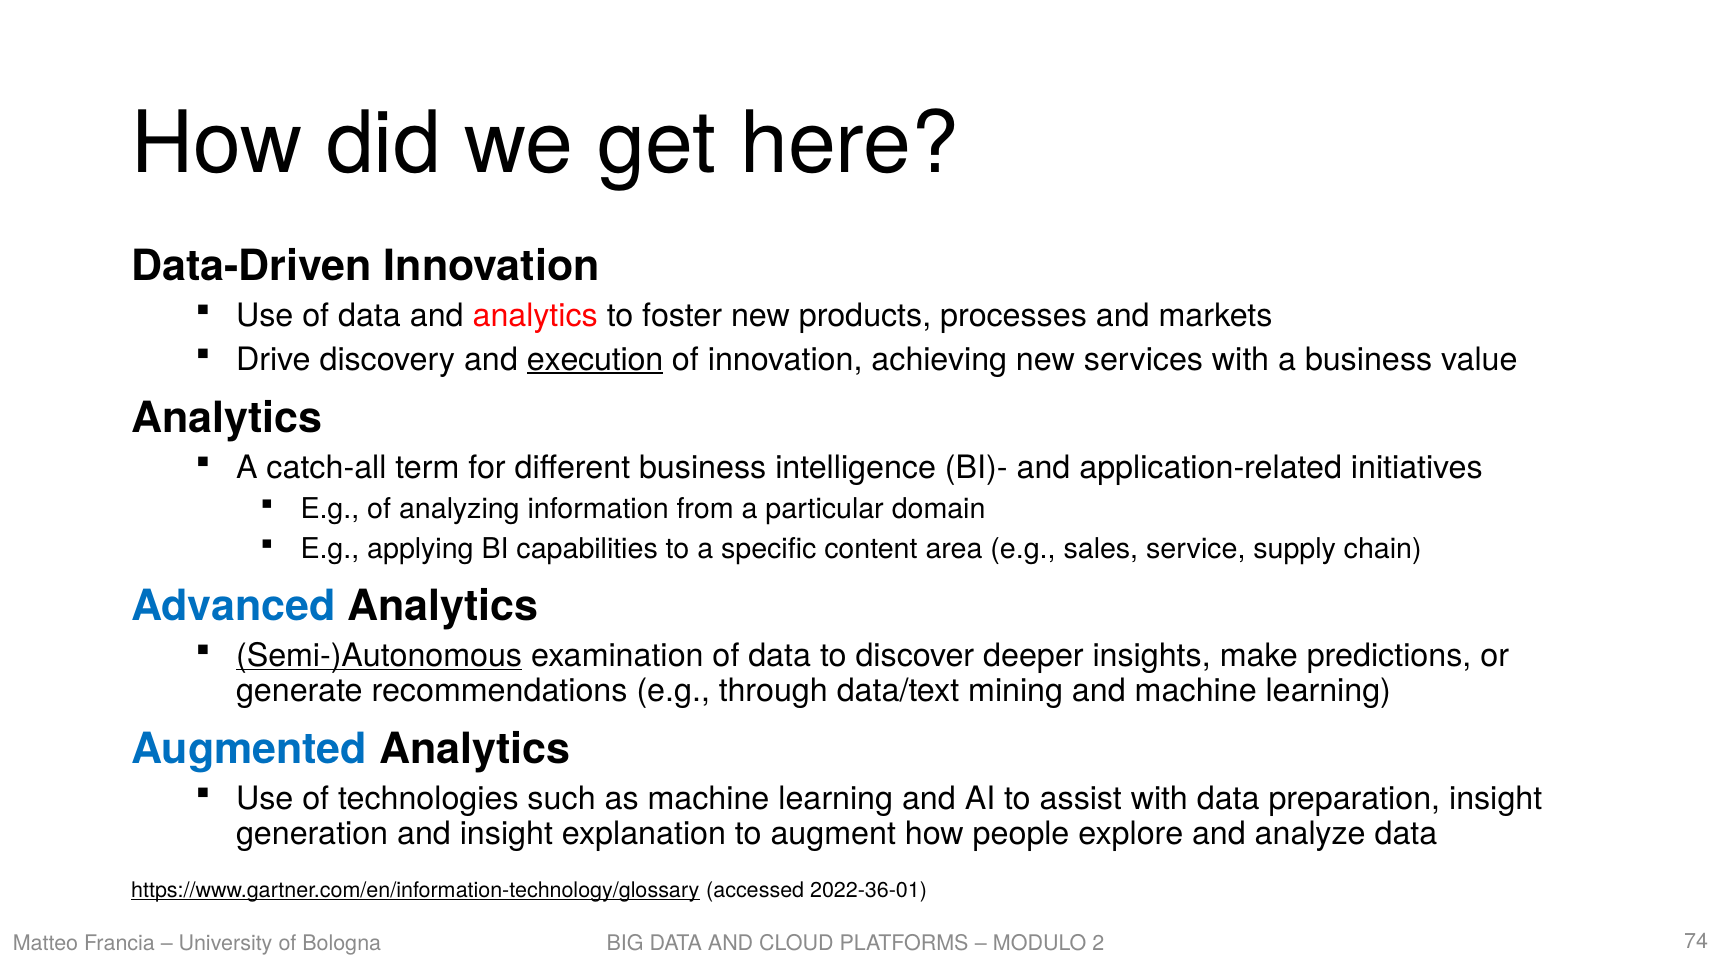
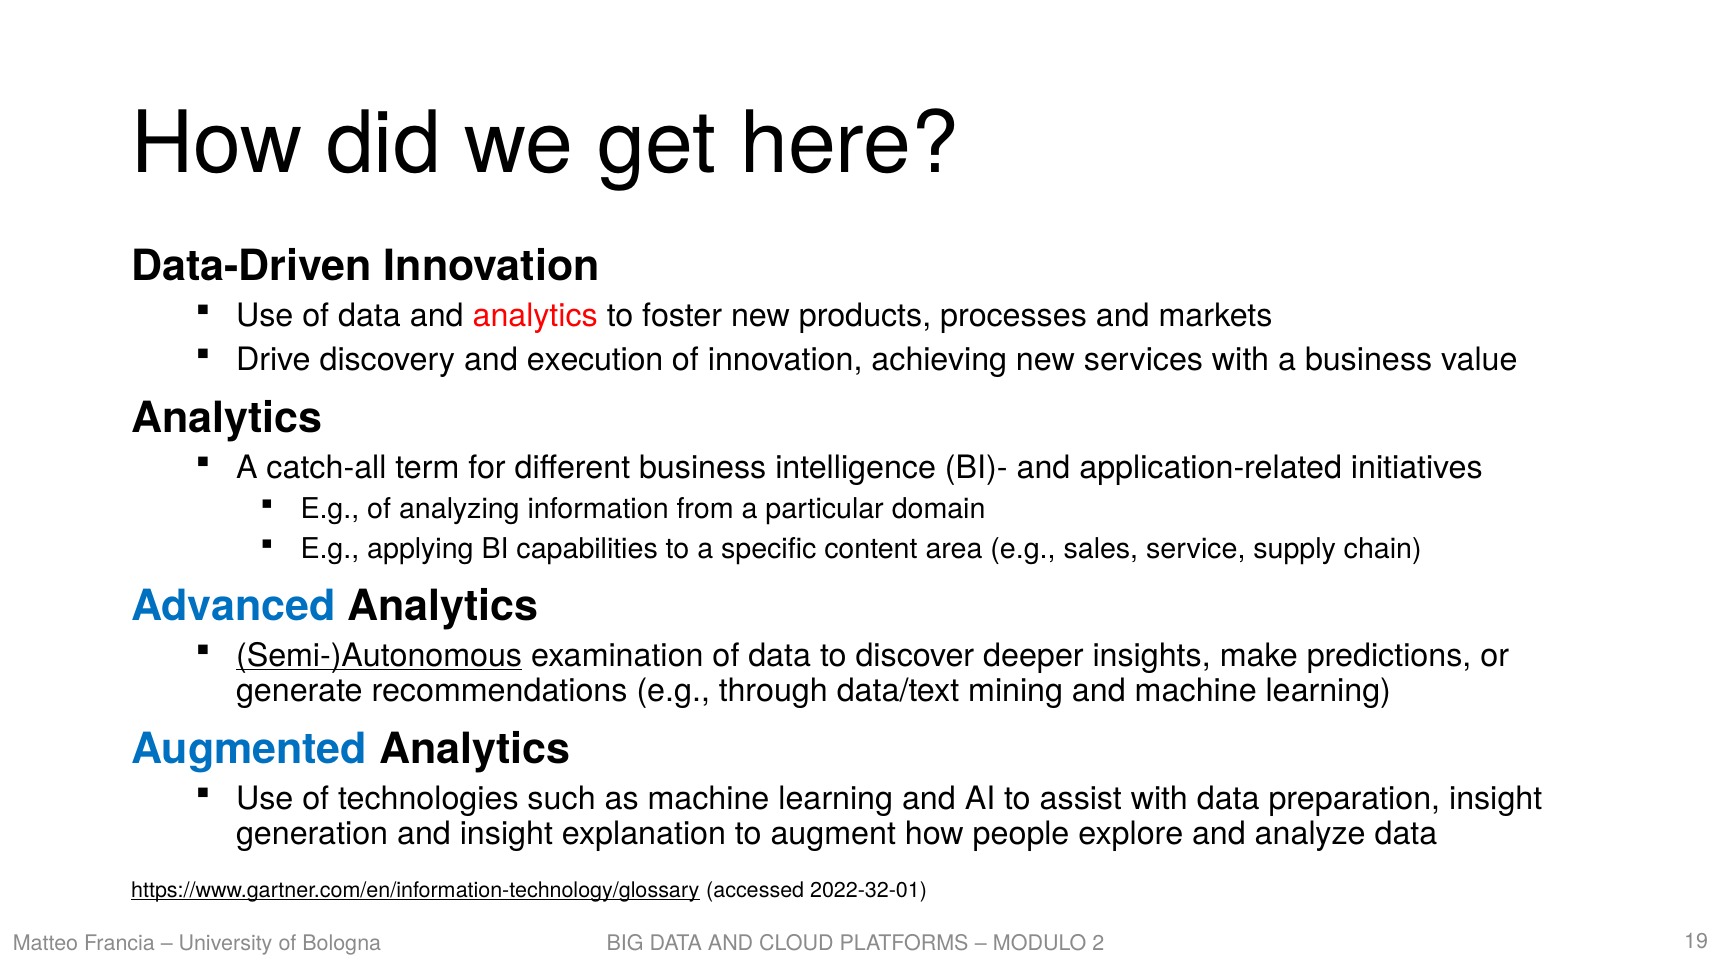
execution underline: present -> none
2022-36-01: 2022-36-01 -> 2022-32-01
74: 74 -> 19
